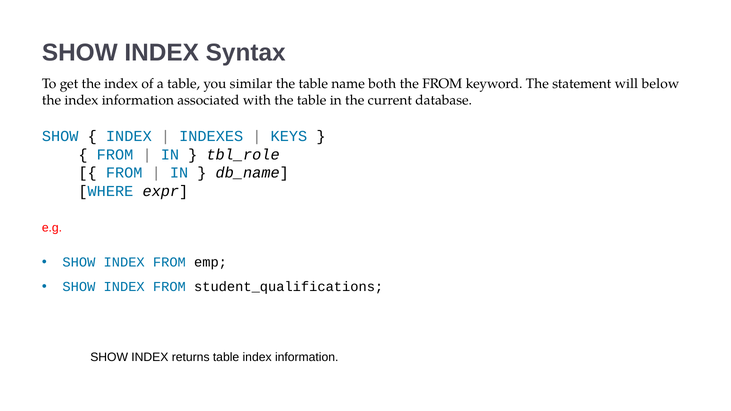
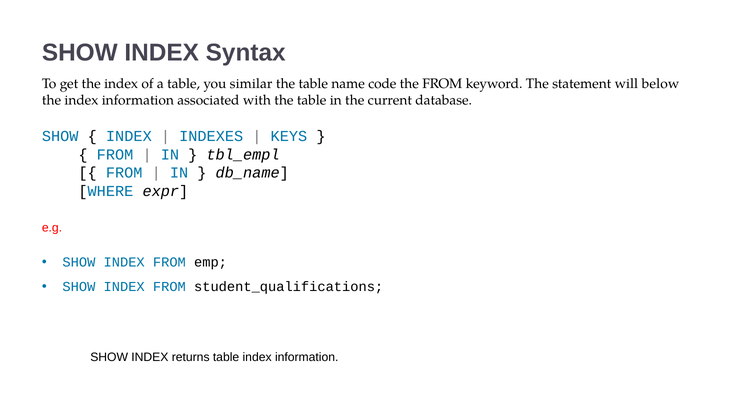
both: both -> code
tbl_role: tbl_role -> tbl_empl
